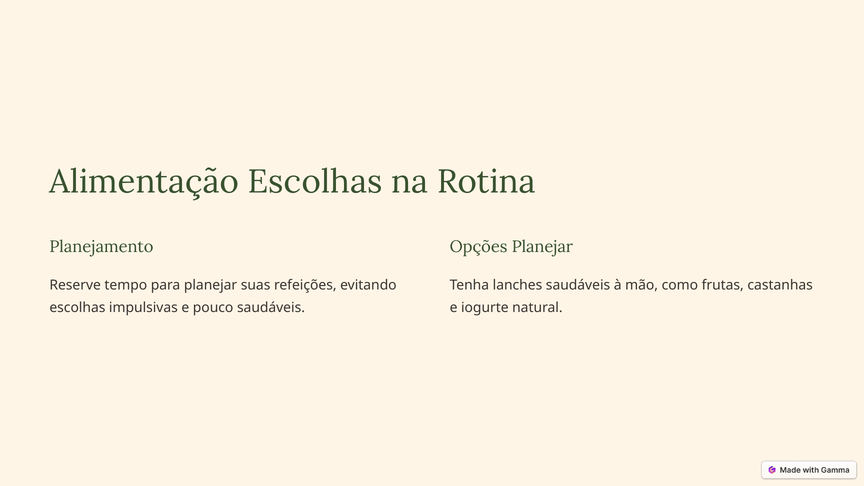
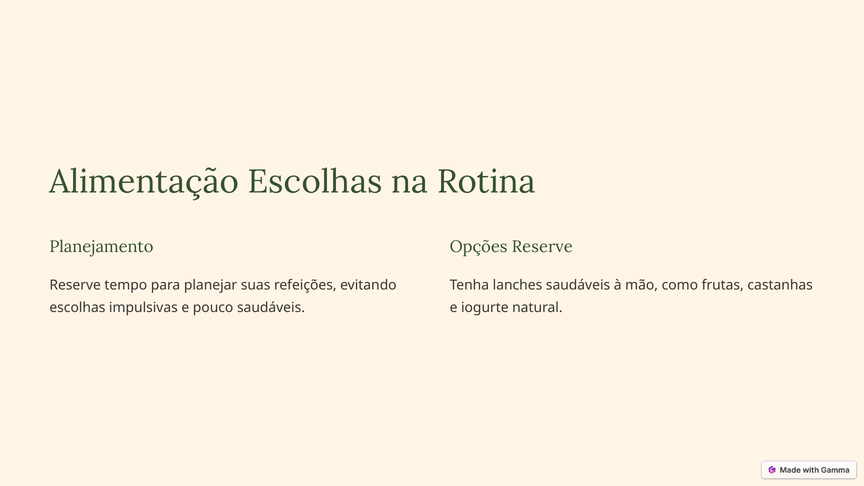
Opções Planejar: Planejar -> Reserve
